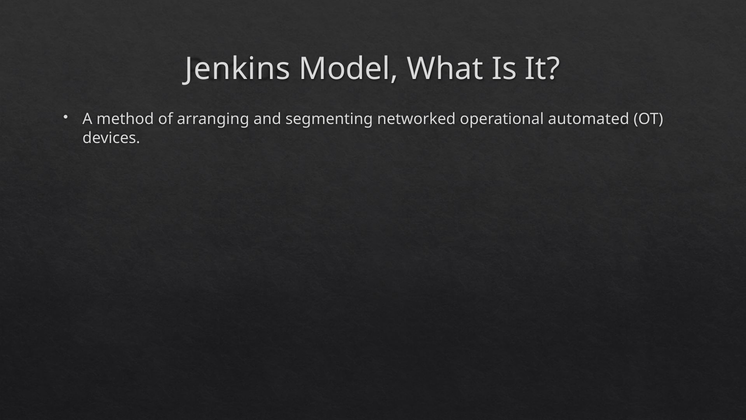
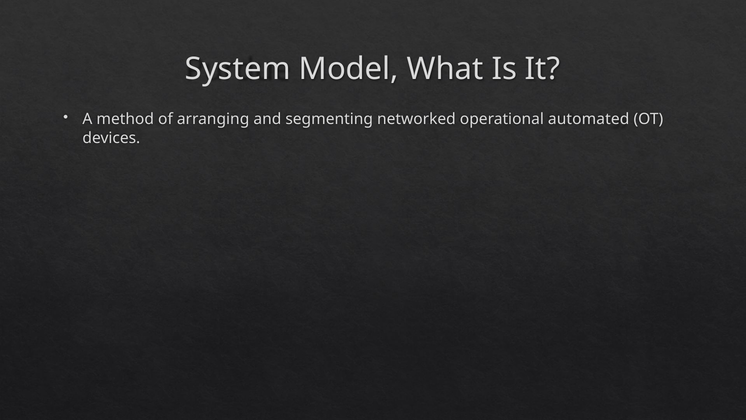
Jenkins: Jenkins -> System
